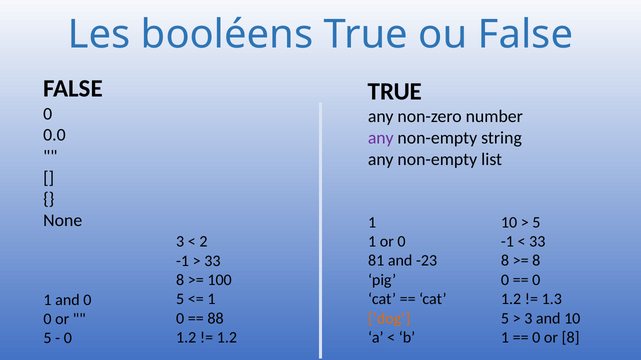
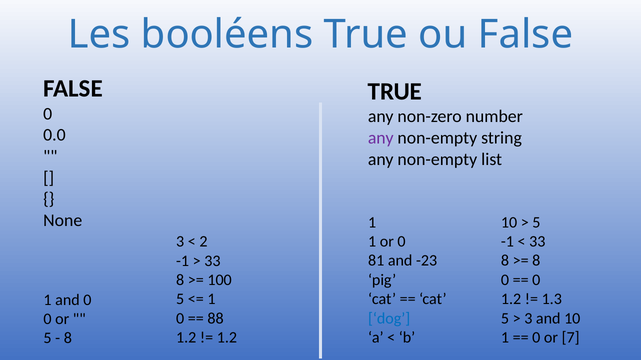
dog colour: orange -> blue
or 8: 8 -> 7
0 at (68, 339): 0 -> 8
